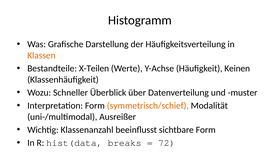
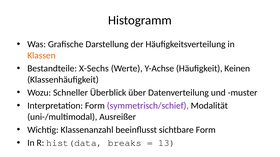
X-Teilen: X-Teilen -> X-Sechs
symmetrisch/schief colour: orange -> purple
72: 72 -> 13
